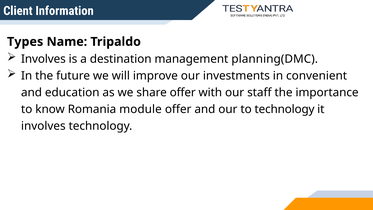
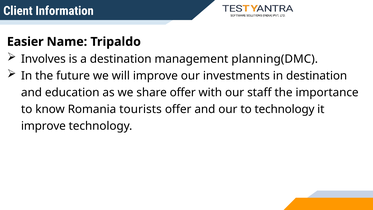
Types: Types -> Easier
in convenient: convenient -> destination
module: module -> tourists
involves at (43, 126): involves -> improve
